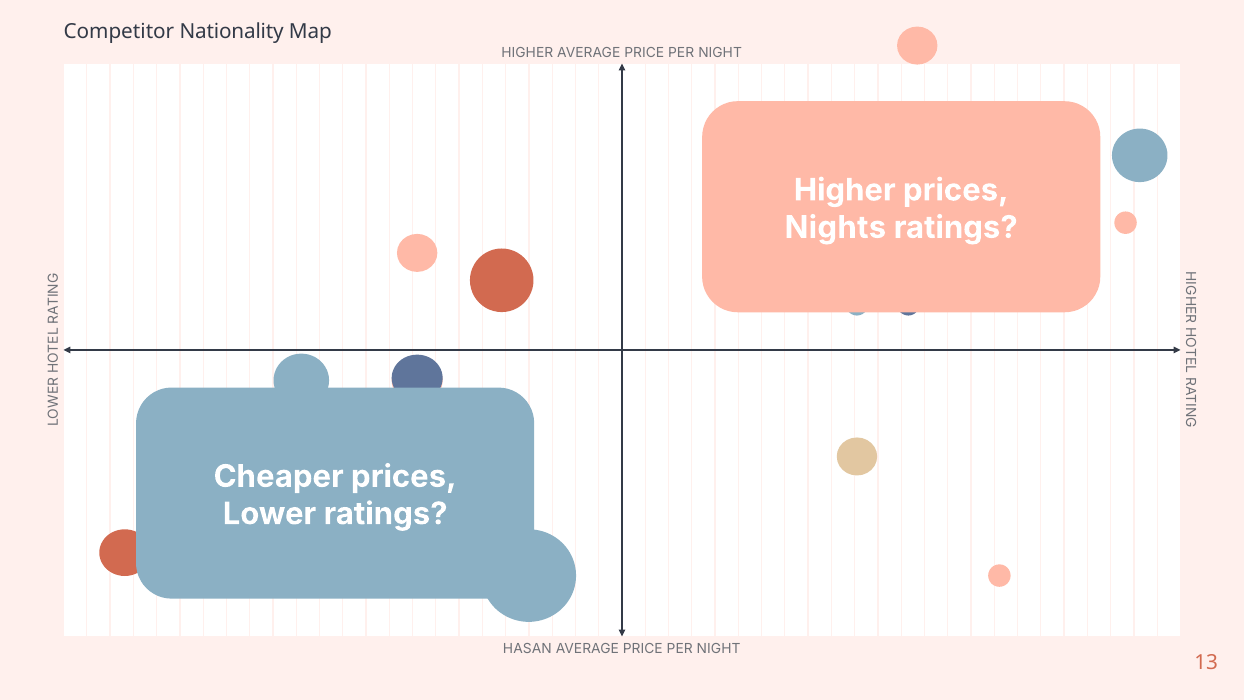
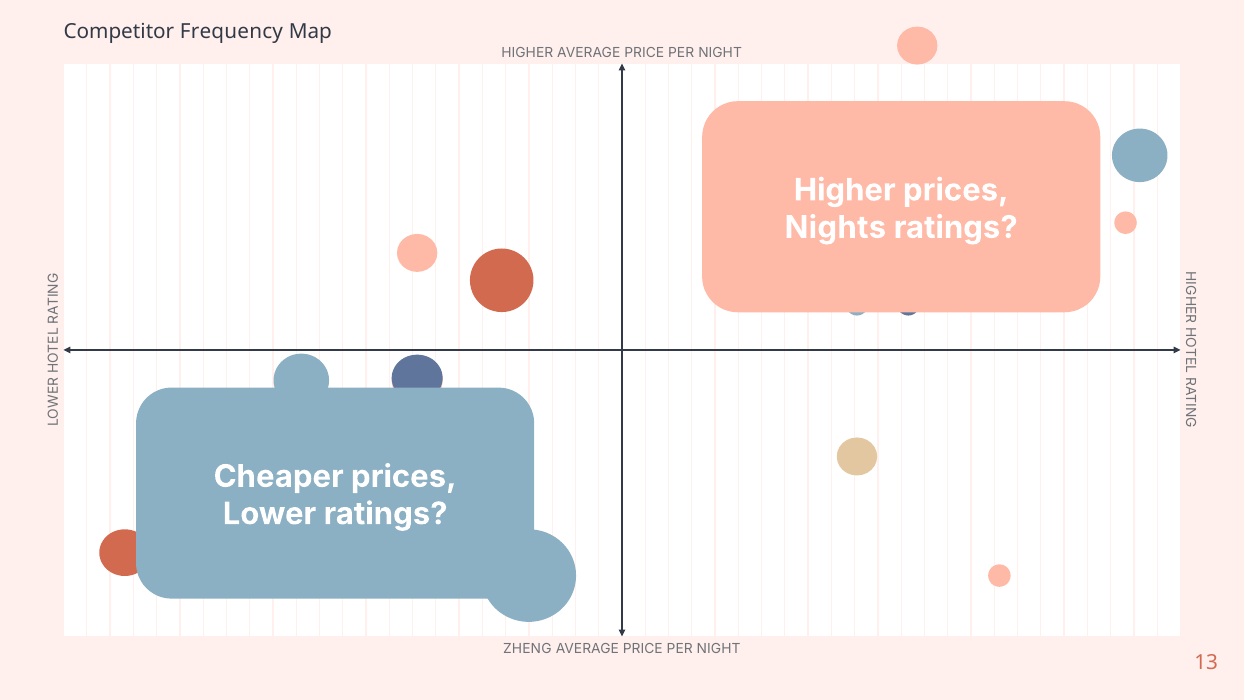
Nationality: Nationality -> Frequency
HASAN: HASAN -> ZHENG
